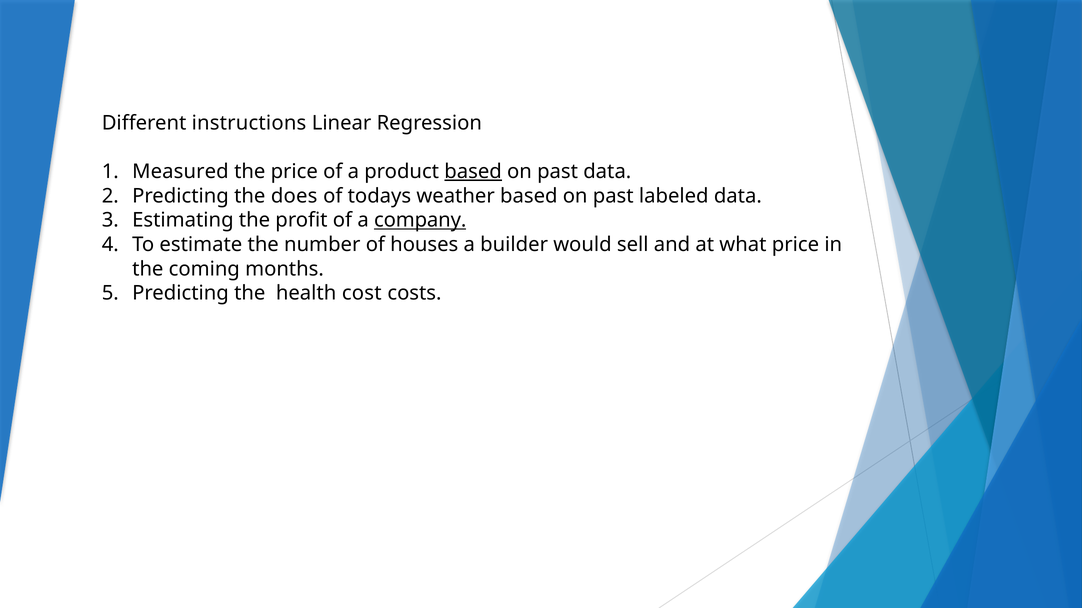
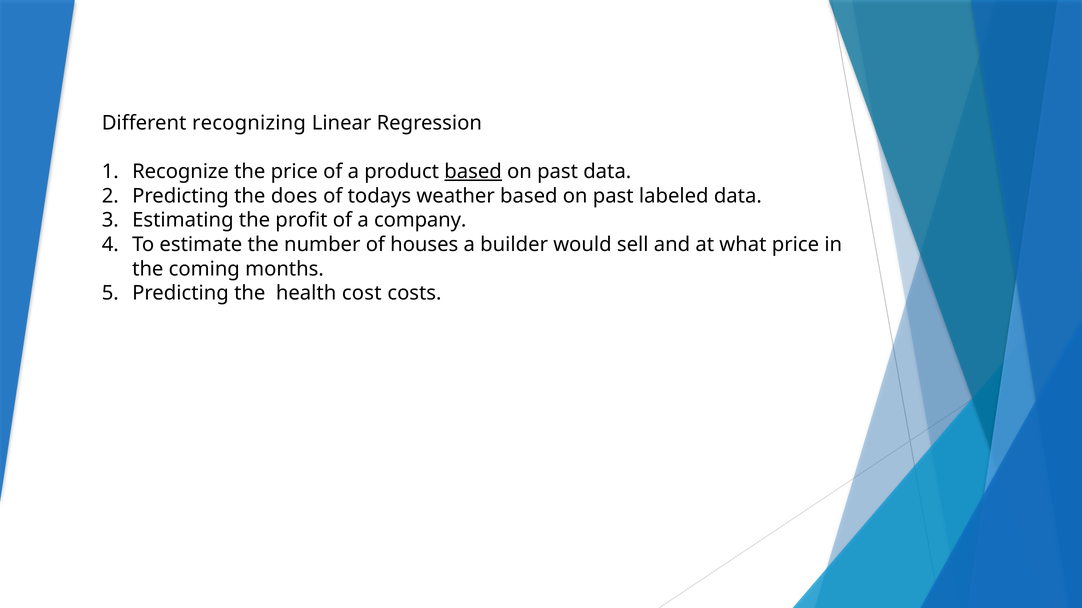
instructions: instructions -> recognizing
Measured: Measured -> Recognize
company underline: present -> none
